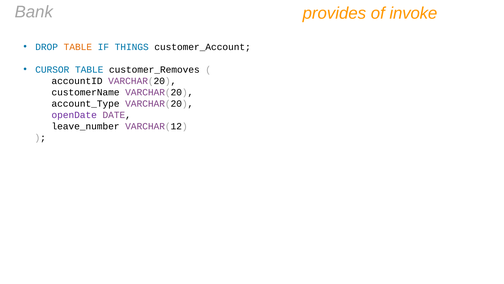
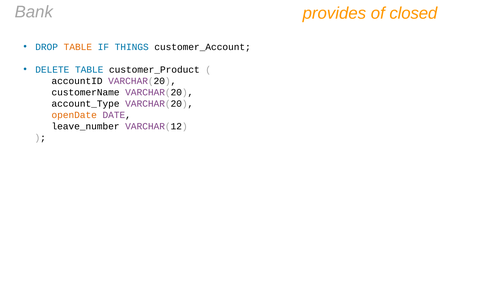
invoke: invoke -> closed
CURSOR: CURSOR -> DELETE
customer_Removes: customer_Removes -> customer_Product
openDate colour: purple -> orange
